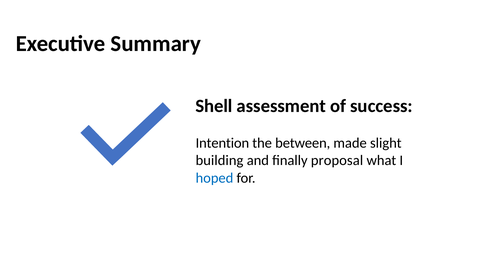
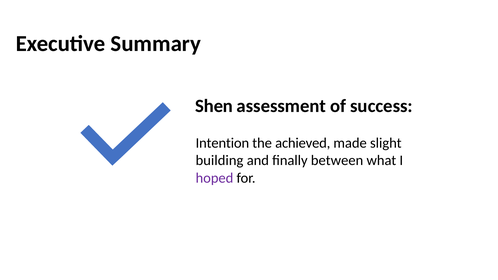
Shell: Shell -> Shen
between: between -> achieved
proposal: proposal -> between
hoped colour: blue -> purple
